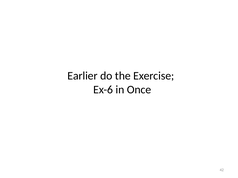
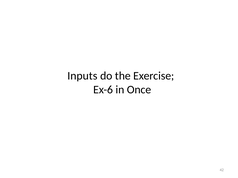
Earlier: Earlier -> Inputs
